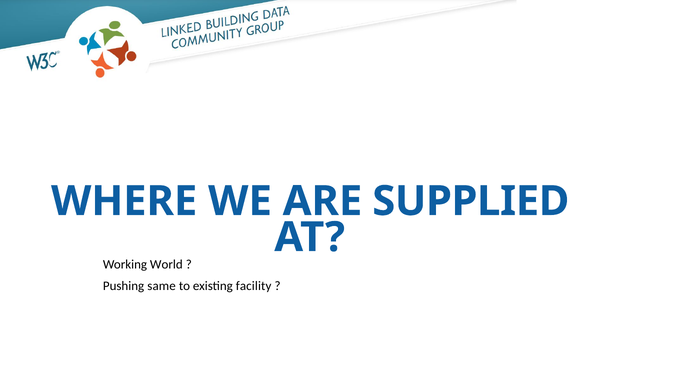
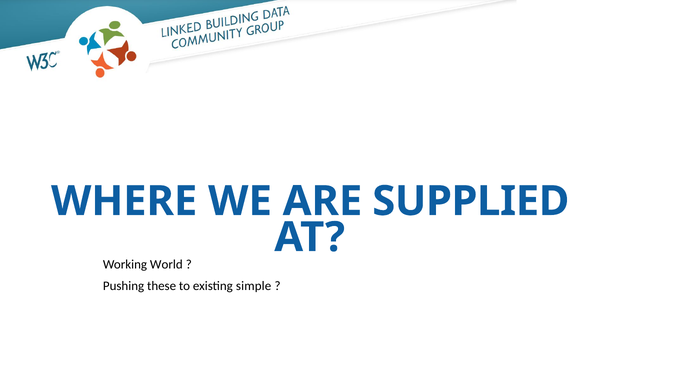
same: same -> these
facility: facility -> simple
